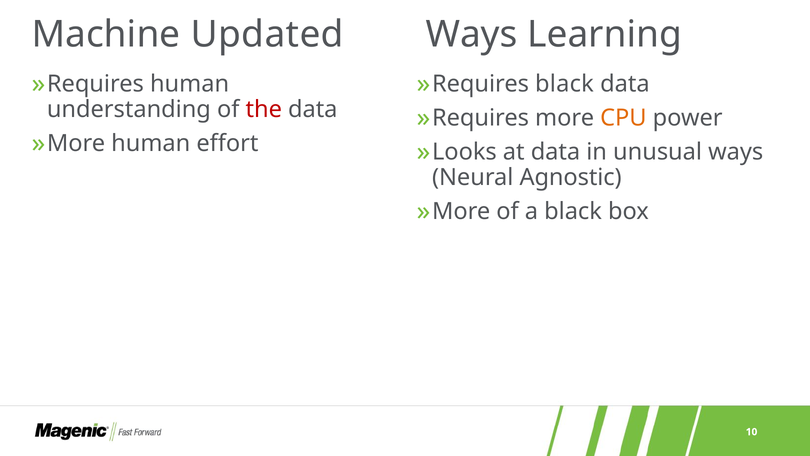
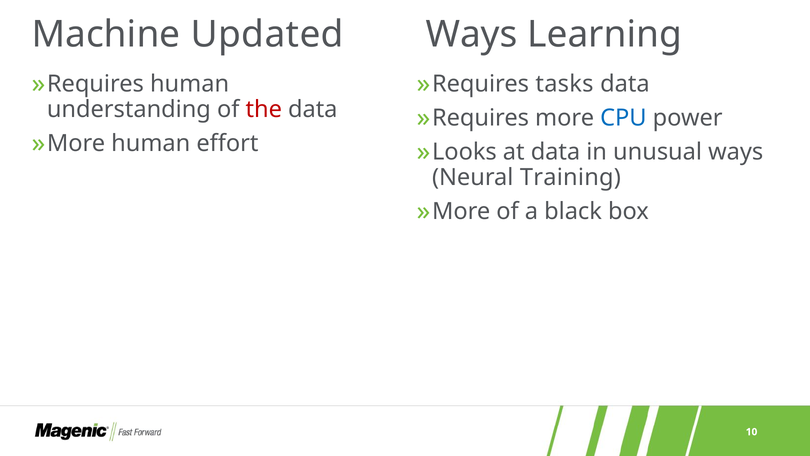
black at (564, 84): black -> tasks
CPU colour: orange -> blue
Agnostic: Agnostic -> Training
